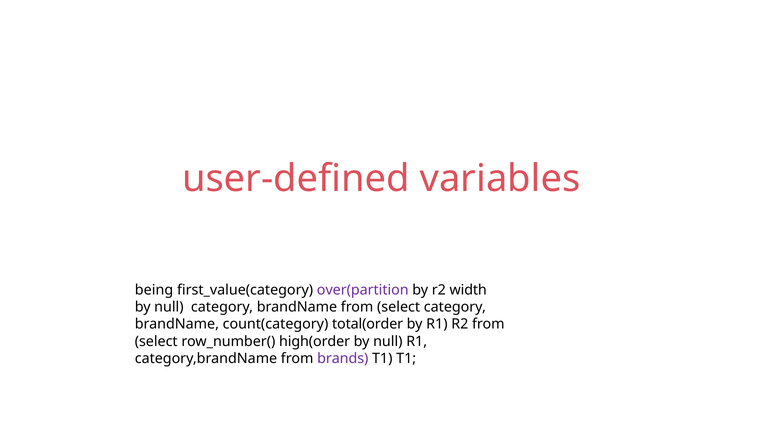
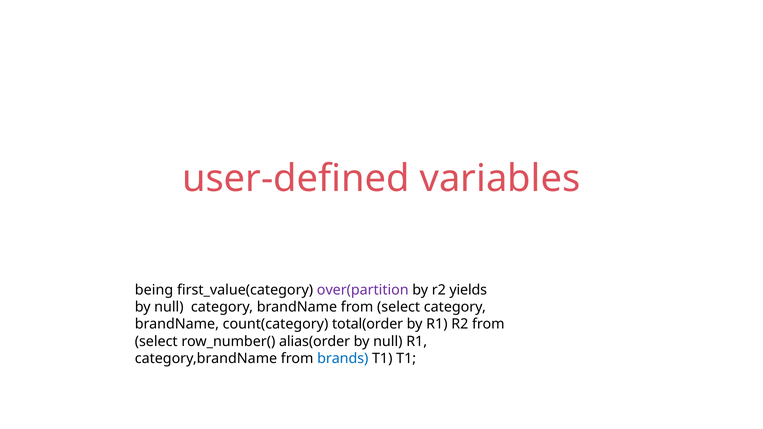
width: width -> yields
high(order: high(order -> alias(order
brands colour: purple -> blue
